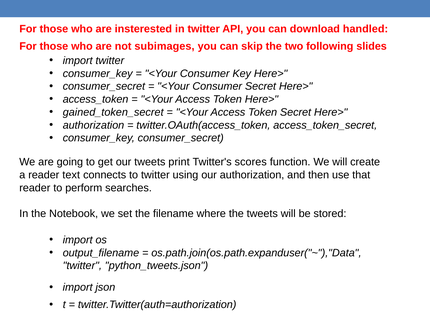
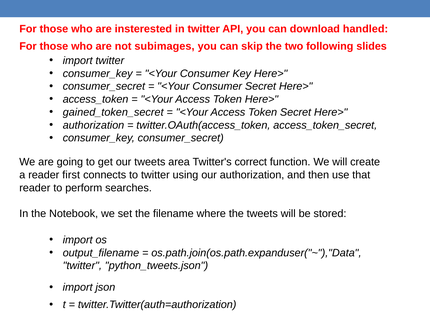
print: print -> area
scores: scores -> correct
text: text -> first
